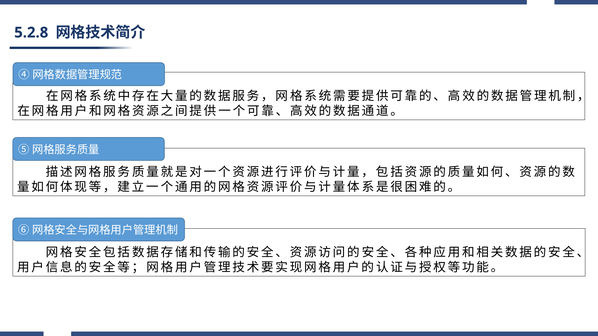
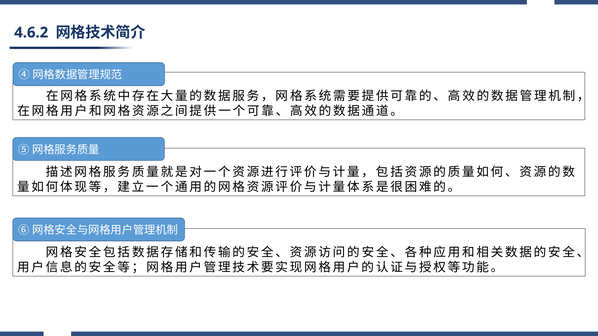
5.2.8: 5.2.8 -> 4.6.2
